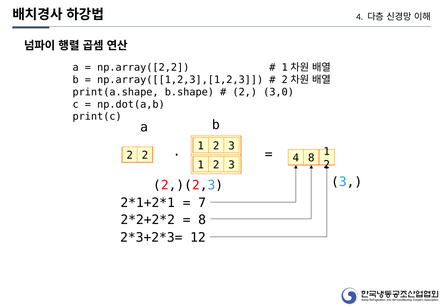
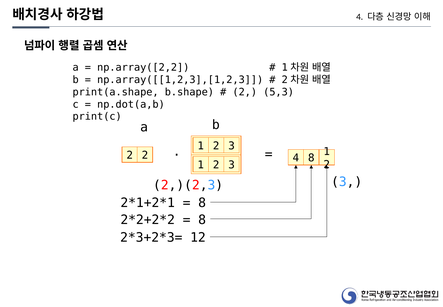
3,0: 3,0 -> 5,3
7 at (202, 203): 7 -> 8
